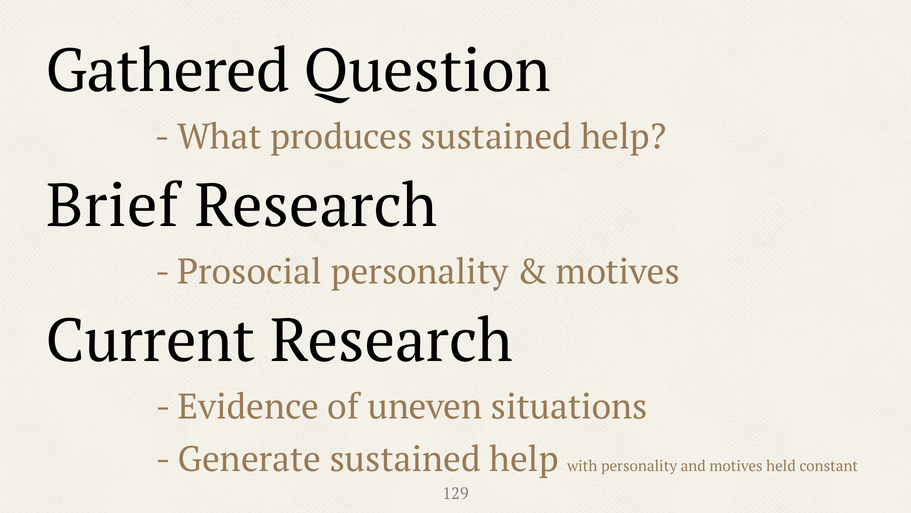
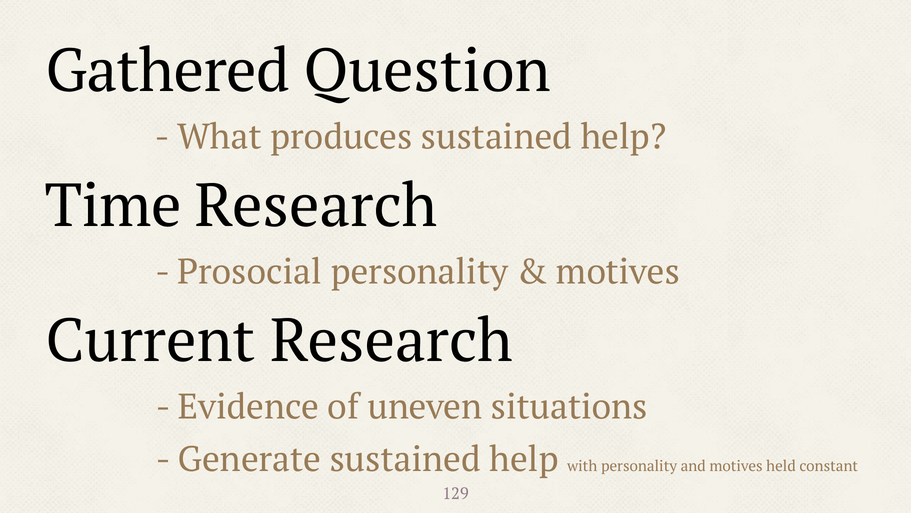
Brief: Brief -> Time
